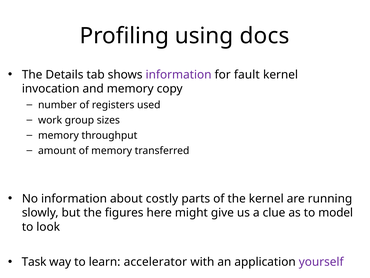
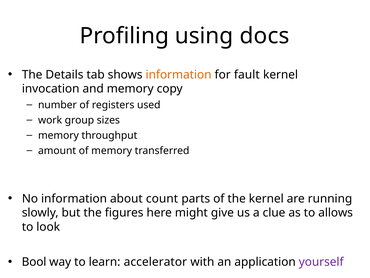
information at (179, 74) colour: purple -> orange
costly: costly -> count
model: model -> allows
Task: Task -> Bool
